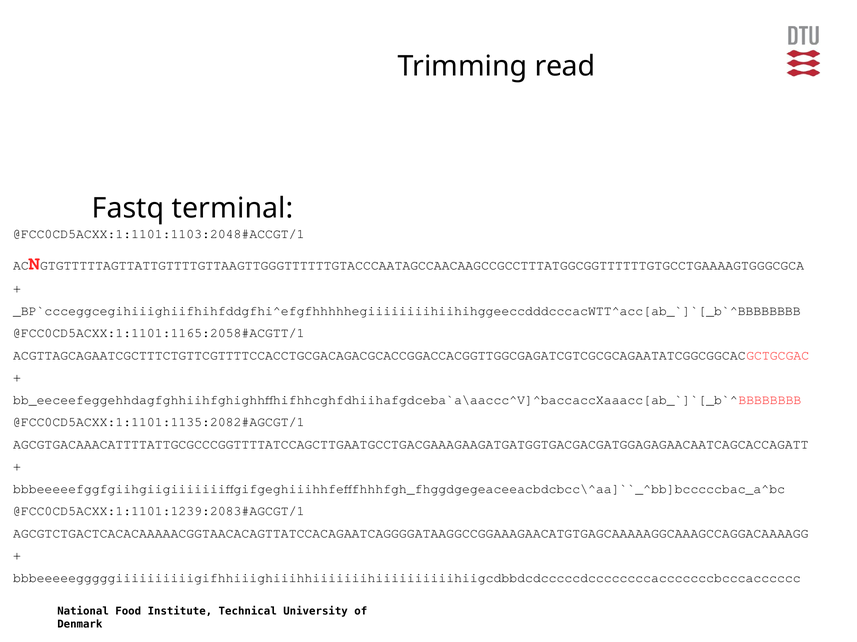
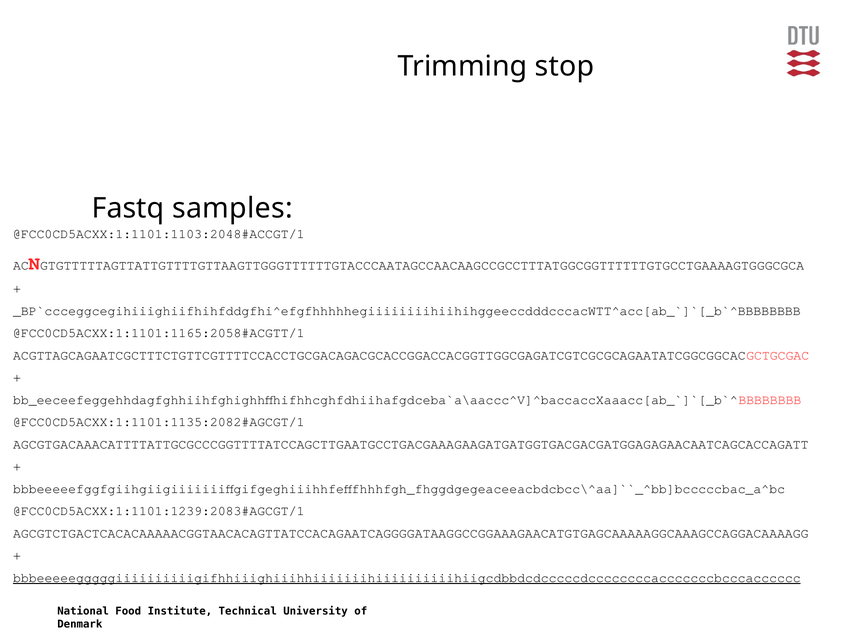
read: read -> stop
terminal: terminal -> samples
bbbeeeeegggggiiiiiiiiiigifhhiiighiiihhiiiiiiihiiiiiiiiiihiigcdbbdcdcccccdccccccccacccccccbcccacccccc underline: none -> present
